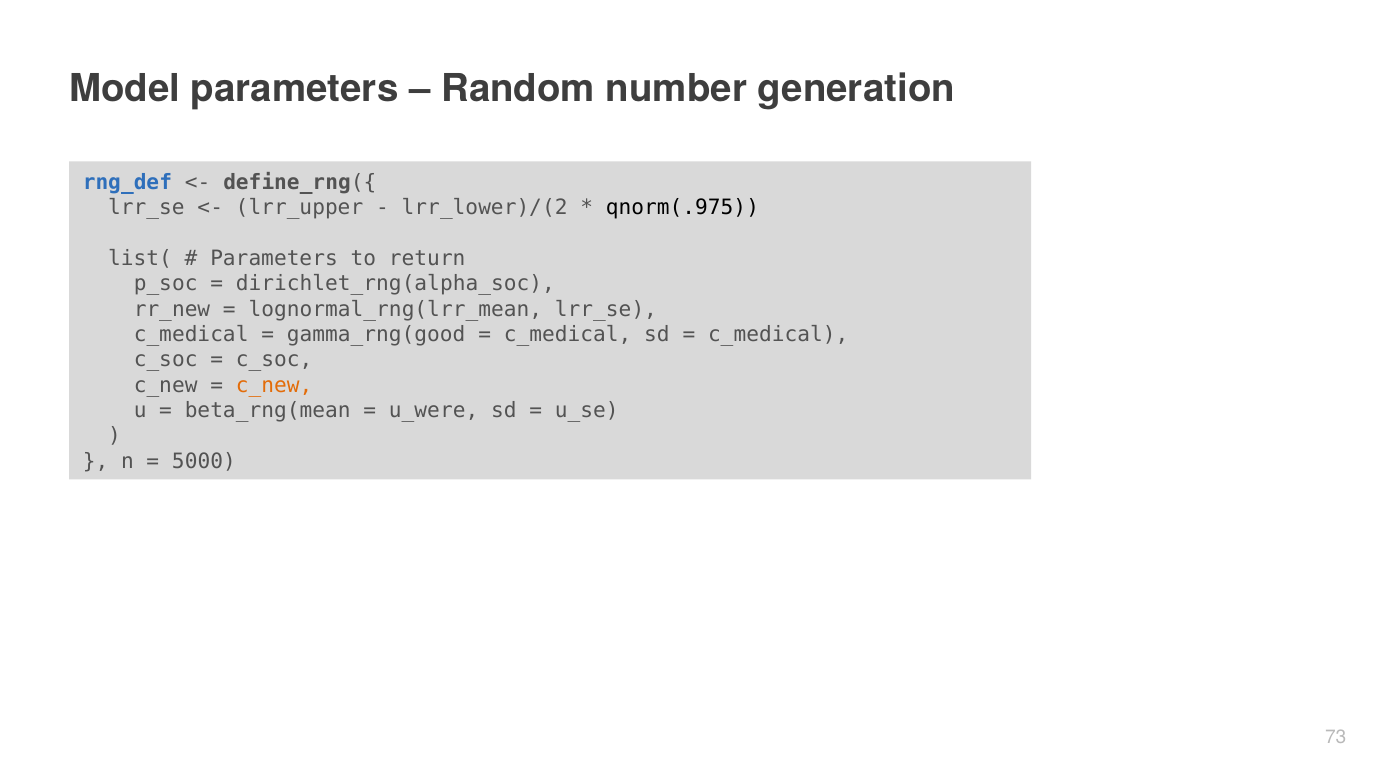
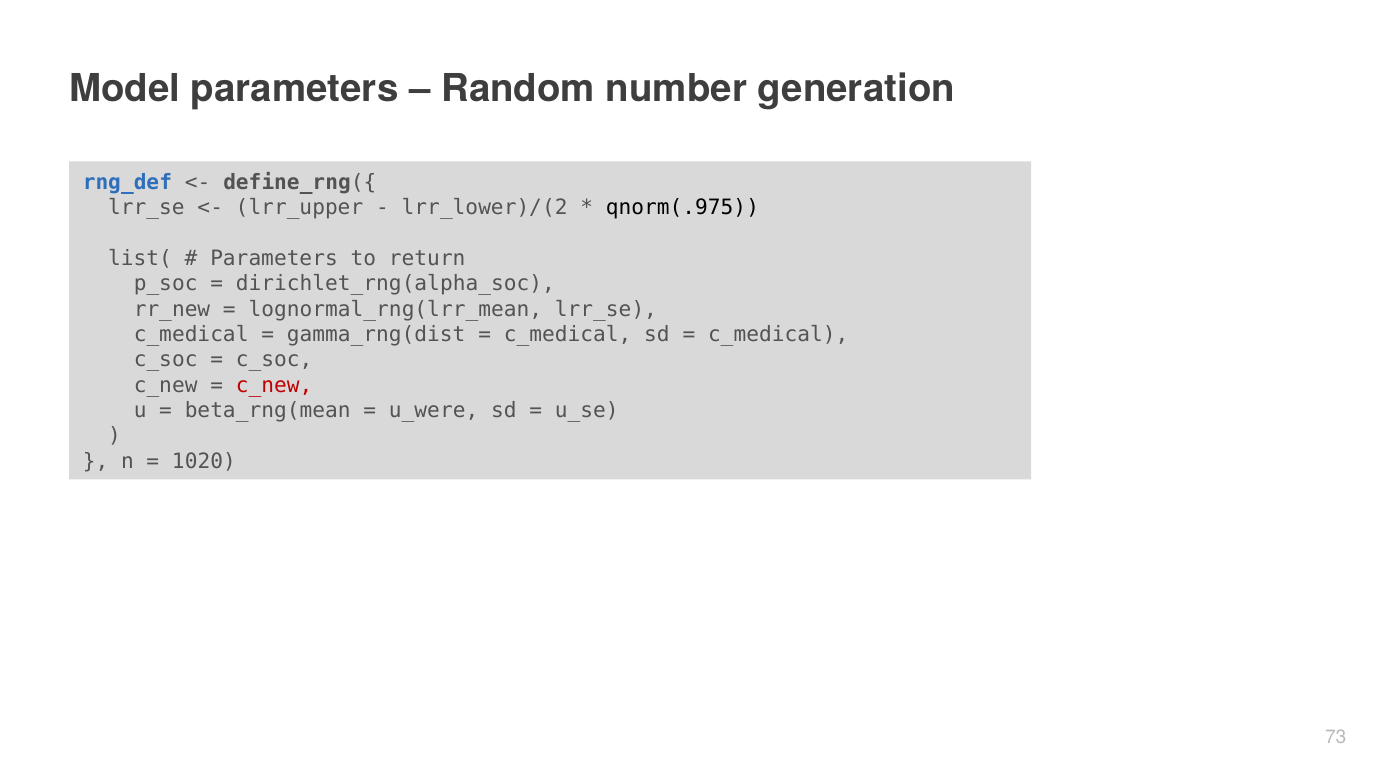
gamma_rng(good: gamma_rng(good -> gamma_rng(dist
c_new at (274, 386) colour: orange -> red
5000: 5000 -> 1020
